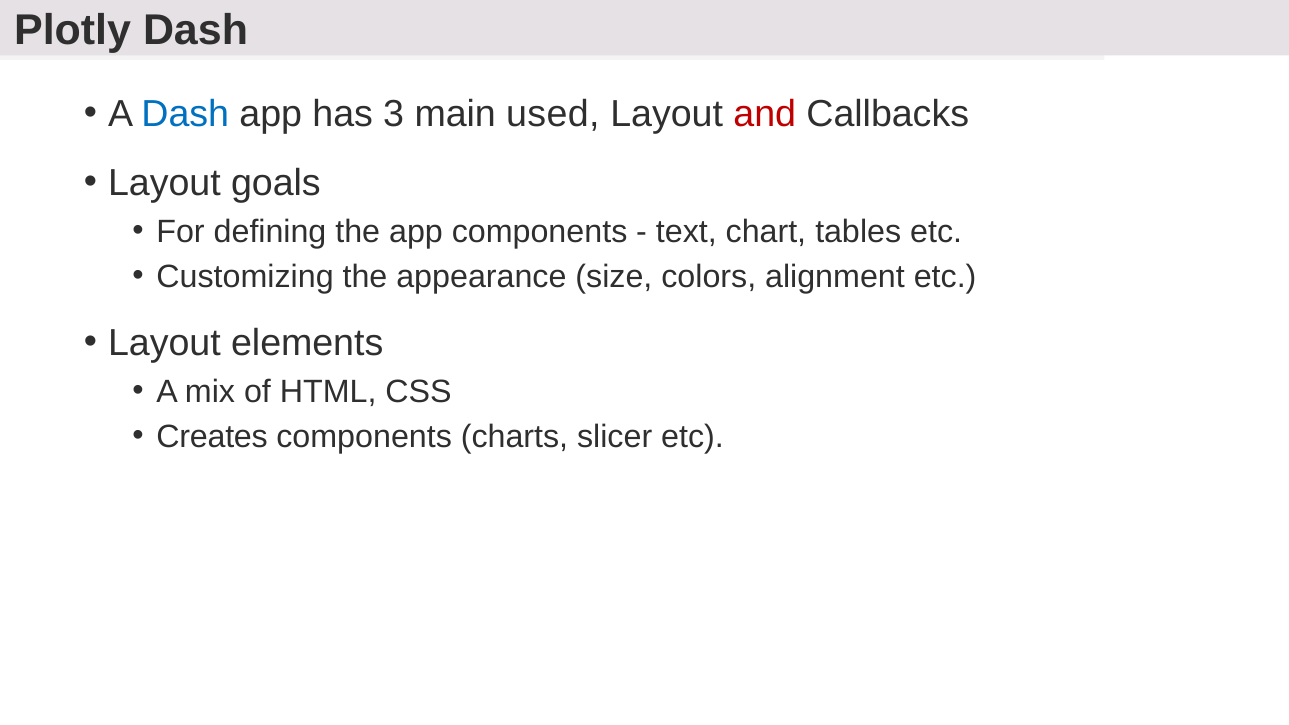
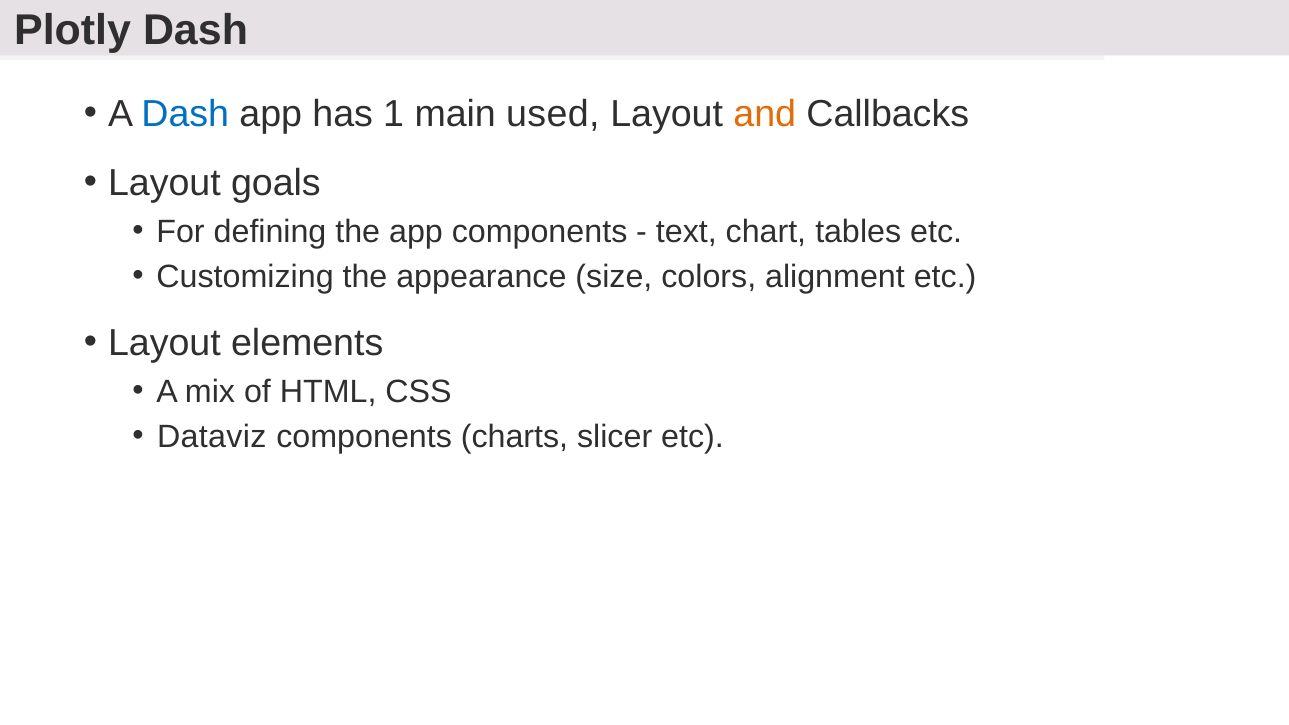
3: 3 -> 1
and colour: red -> orange
Creates: Creates -> Dataviz
